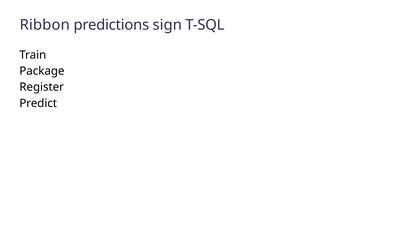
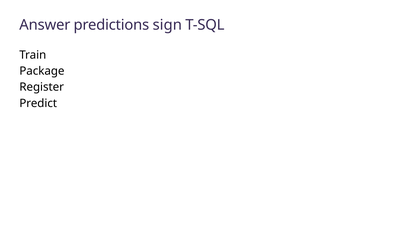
Ribbon: Ribbon -> Answer
